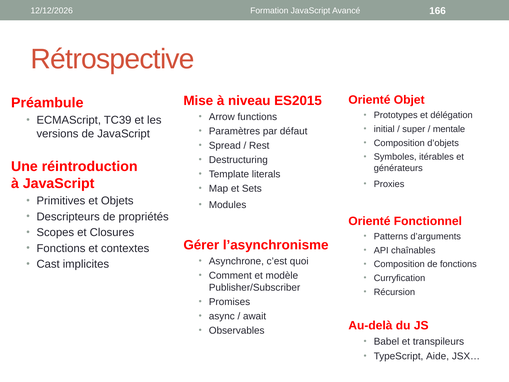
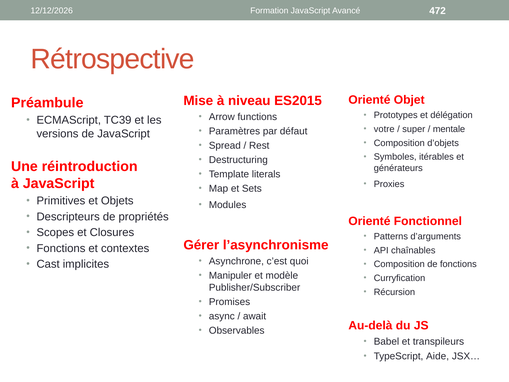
166: 166 -> 472
initial: initial -> votre
Comment: Comment -> Manipuler
